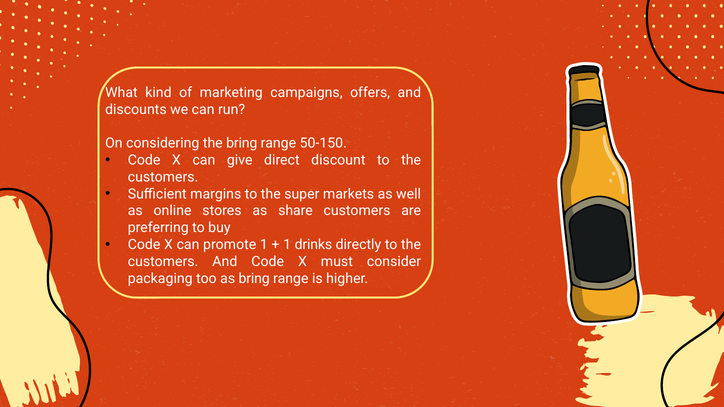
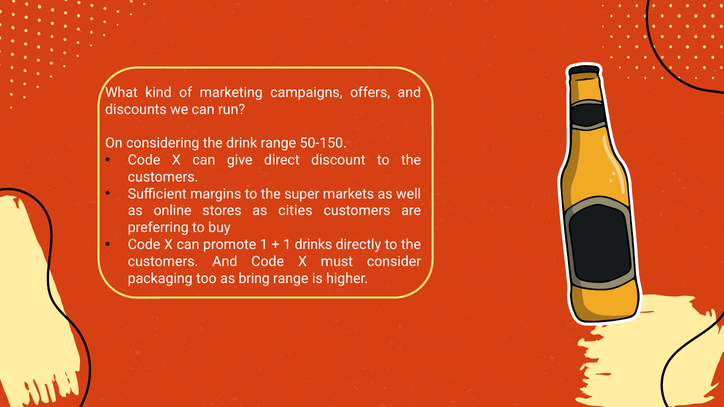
the bring: bring -> drink
share: share -> cities
